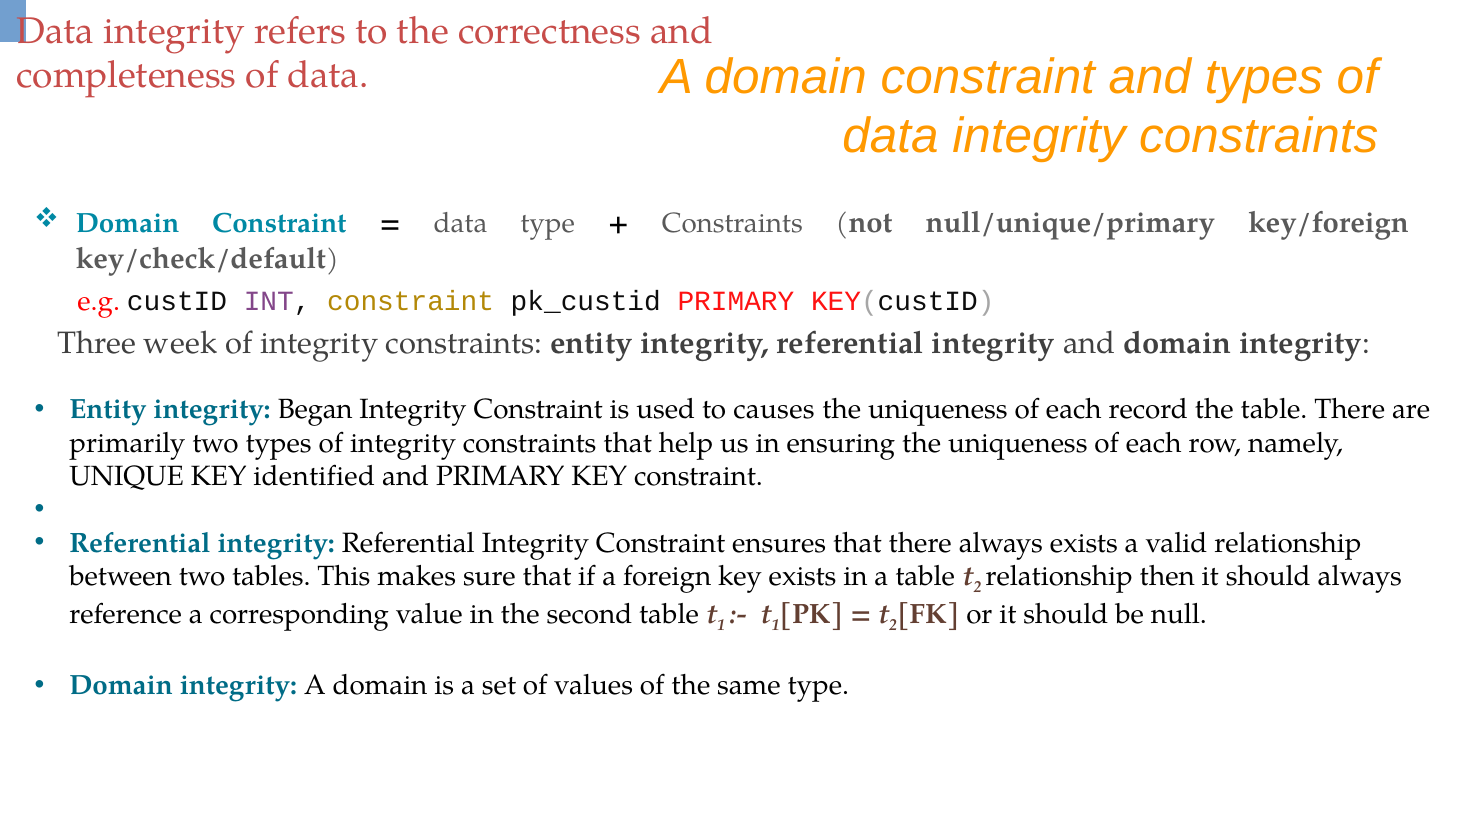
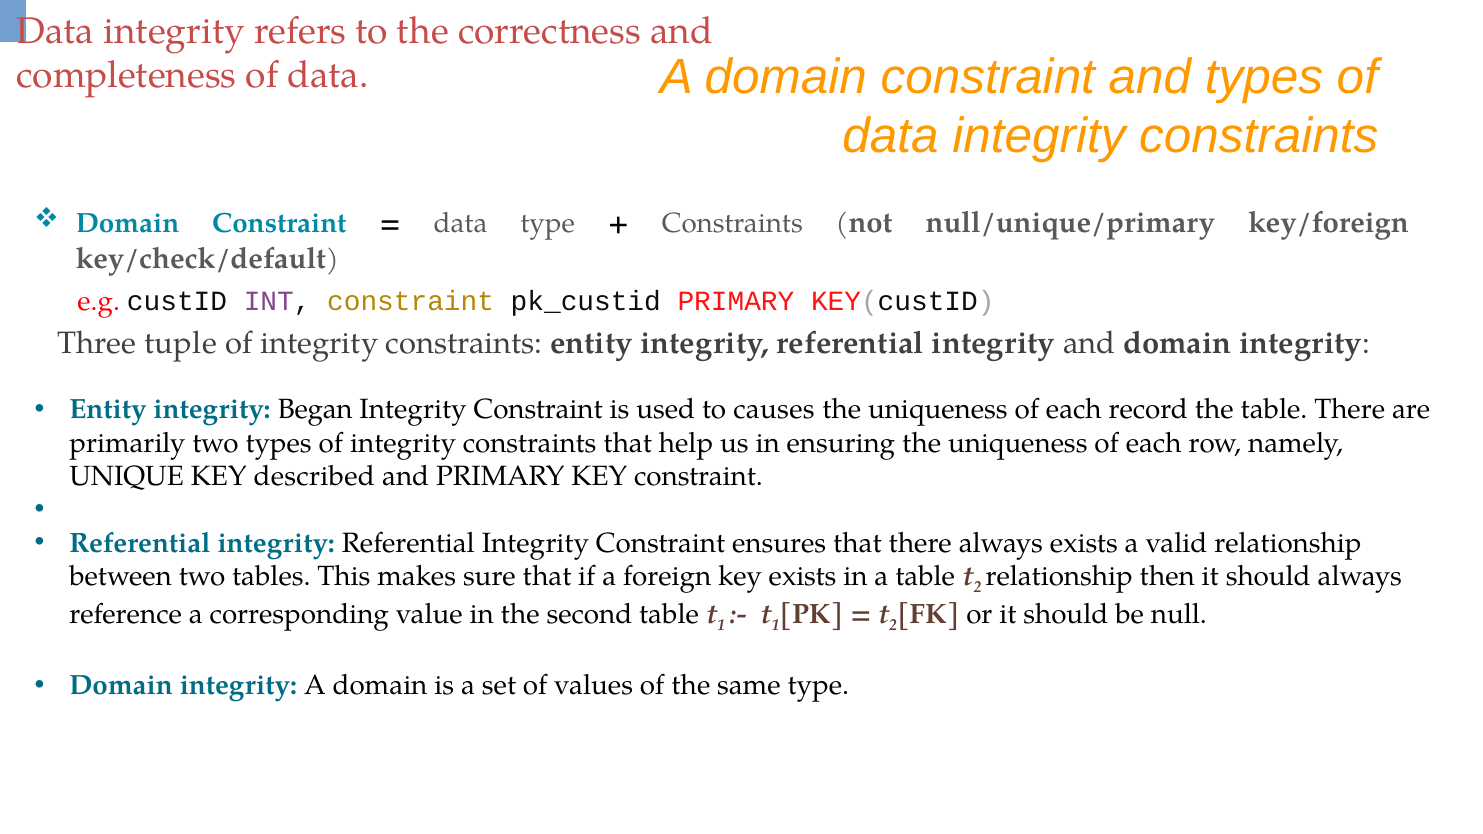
week: week -> tuple
identified: identified -> described
